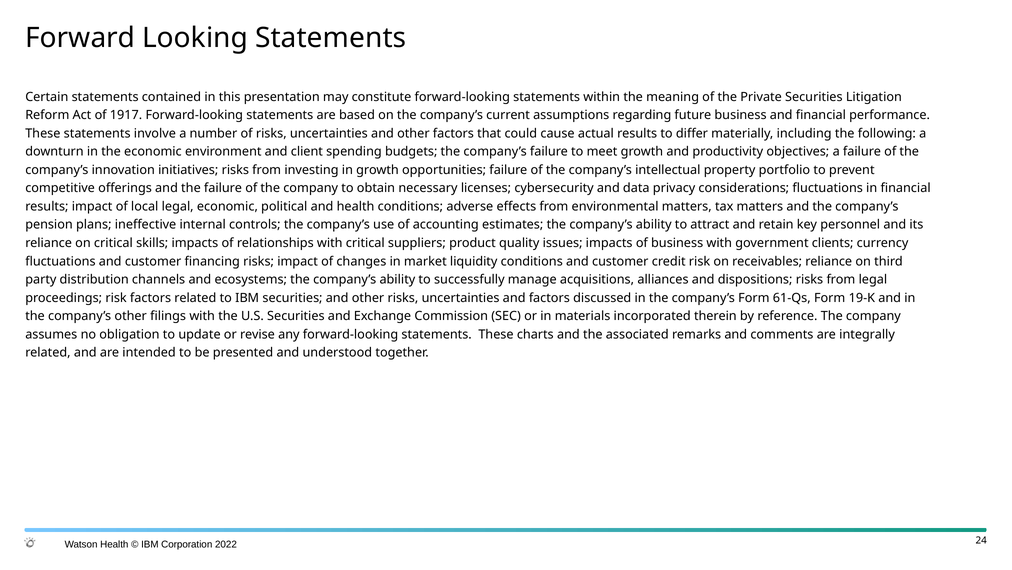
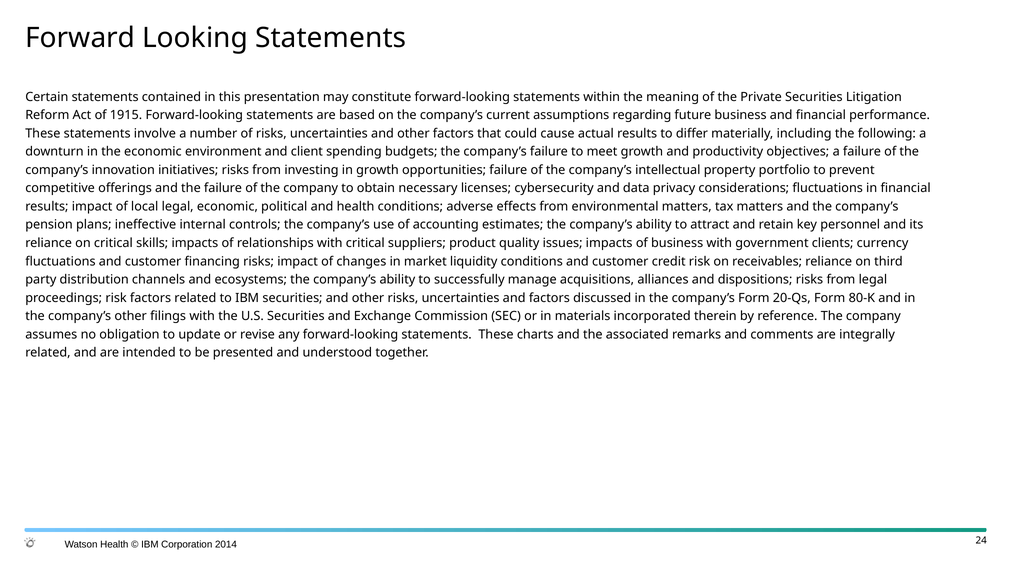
1917: 1917 -> 1915
61-Qs: 61-Qs -> 20-Qs
19-K: 19-K -> 80-K
2022: 2022 -> 2014
